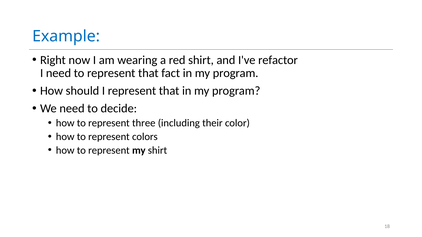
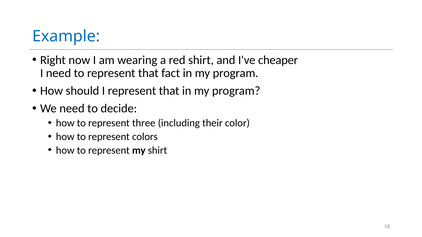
refactor: refactor -> cheaper
